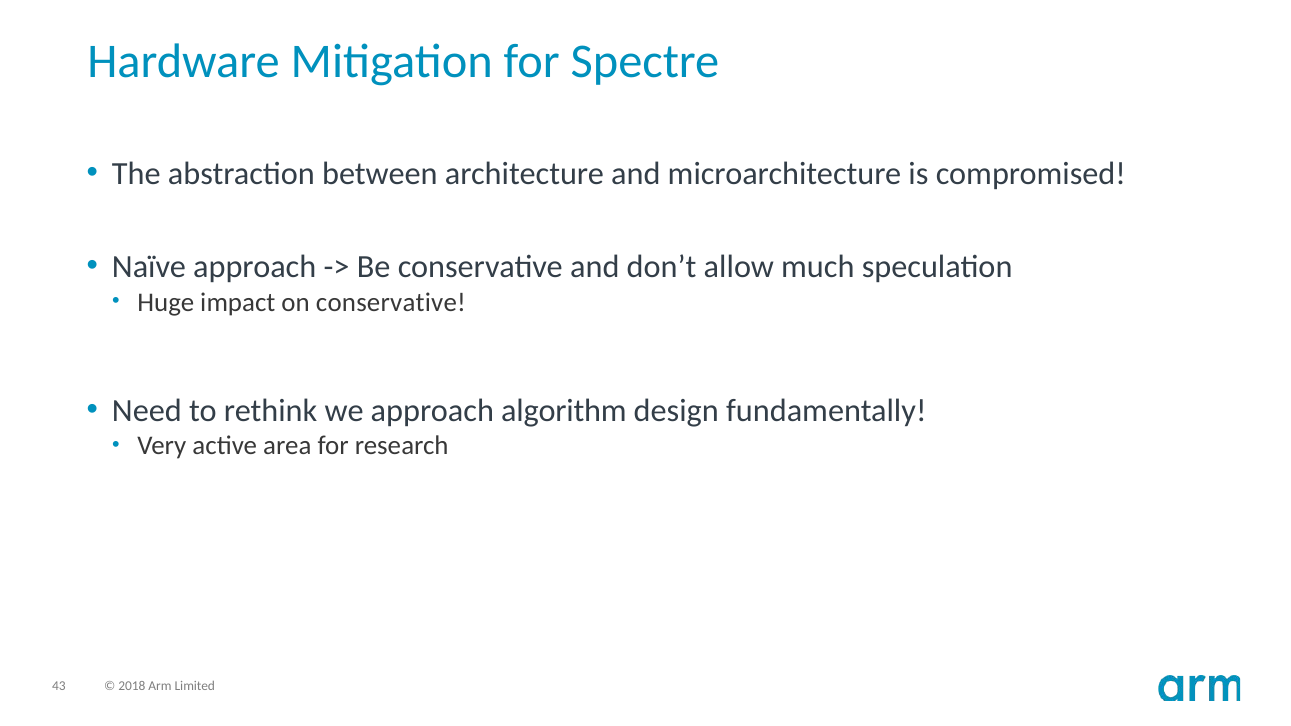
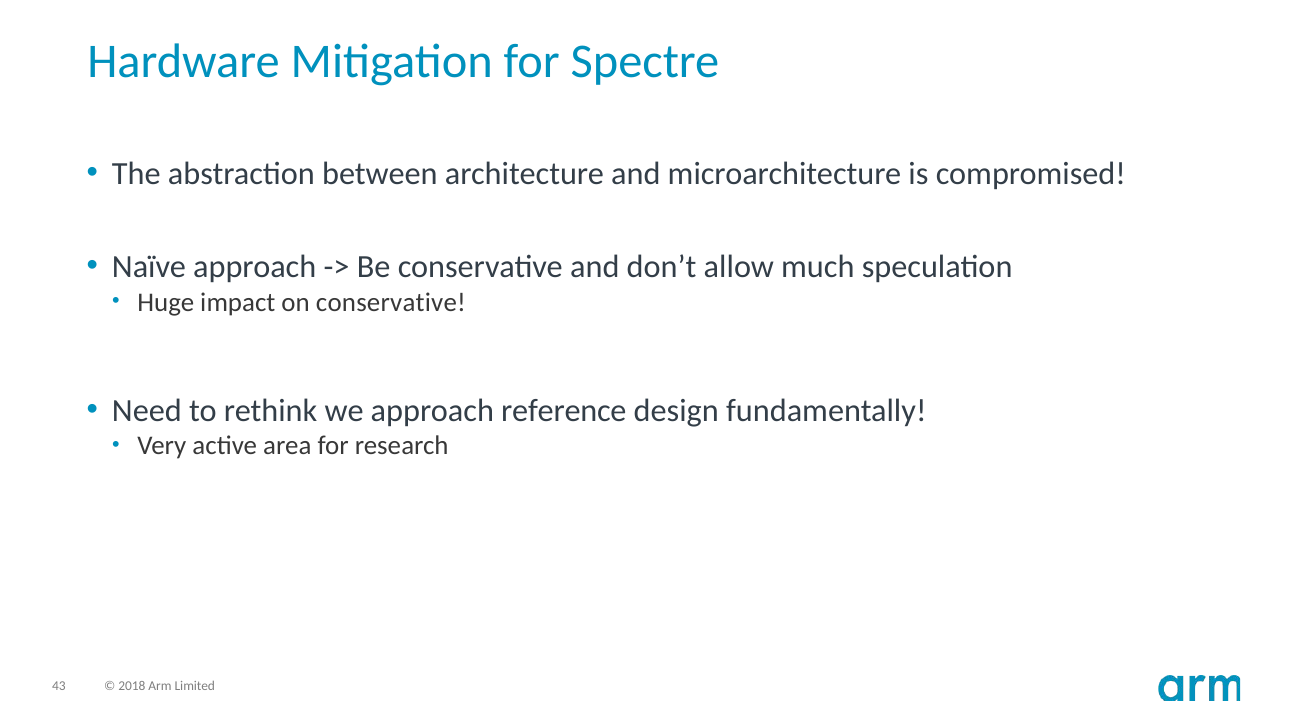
algorithm: algorithm -> reference
